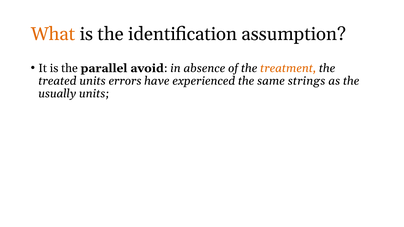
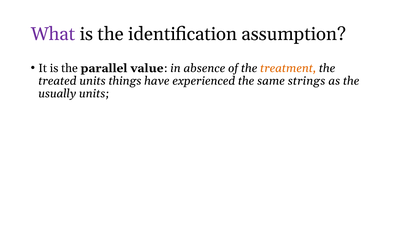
What colour: orange -> purple
avoid: avoid -> value
errors: errors -> things
